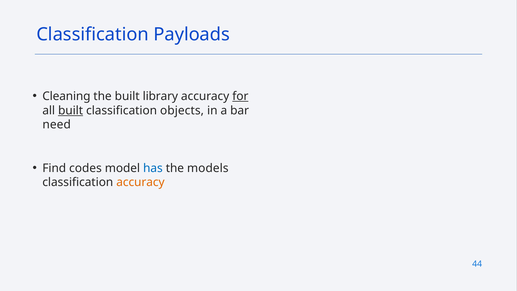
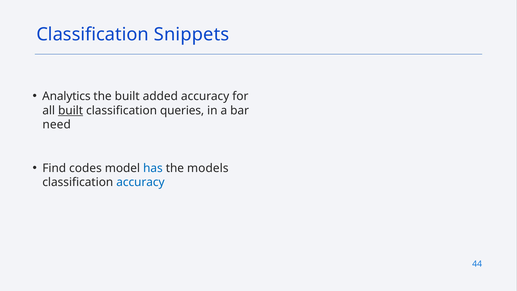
Payloads: Payloads -> Snippets
Cleaning: Cleaning -> Analytics
library: library -> added
for underline: present -> none
objects: objects -> queries
accuracy at (140, 182) colour: orange -> blue
